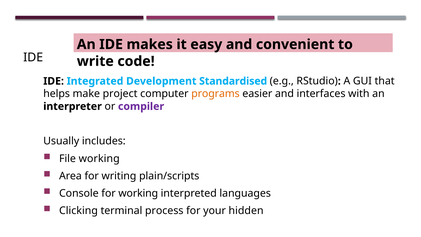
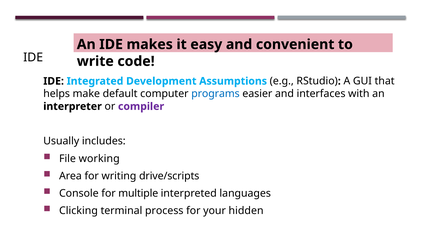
Standardised: Standardised -> Assumptions
project: project -> default
programs colour: orange -> blue
plain/scripts: plain/scripts -> drive/scripts
for working: working -> multiple
